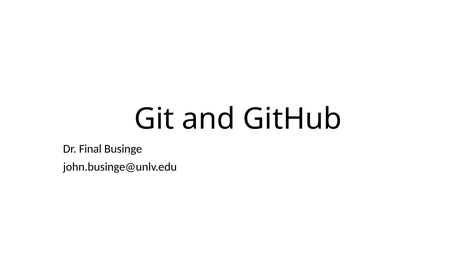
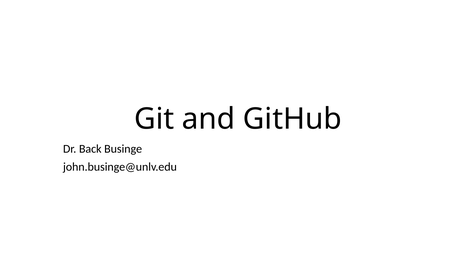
Final: Final -> Back
